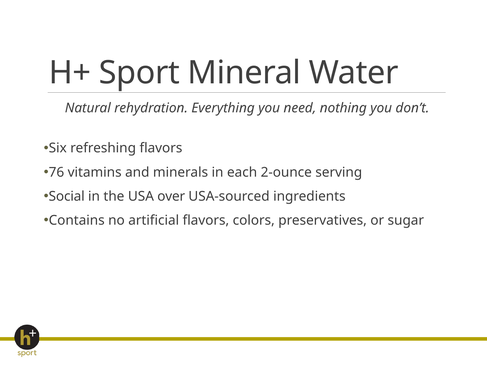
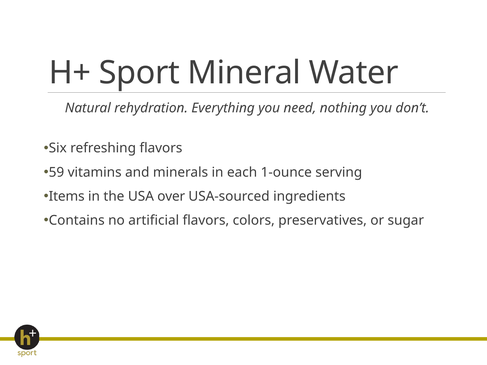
76: 76 -> 59
2-ounce: 2-ounce -> 1-ounce
Social: Social -> Items
